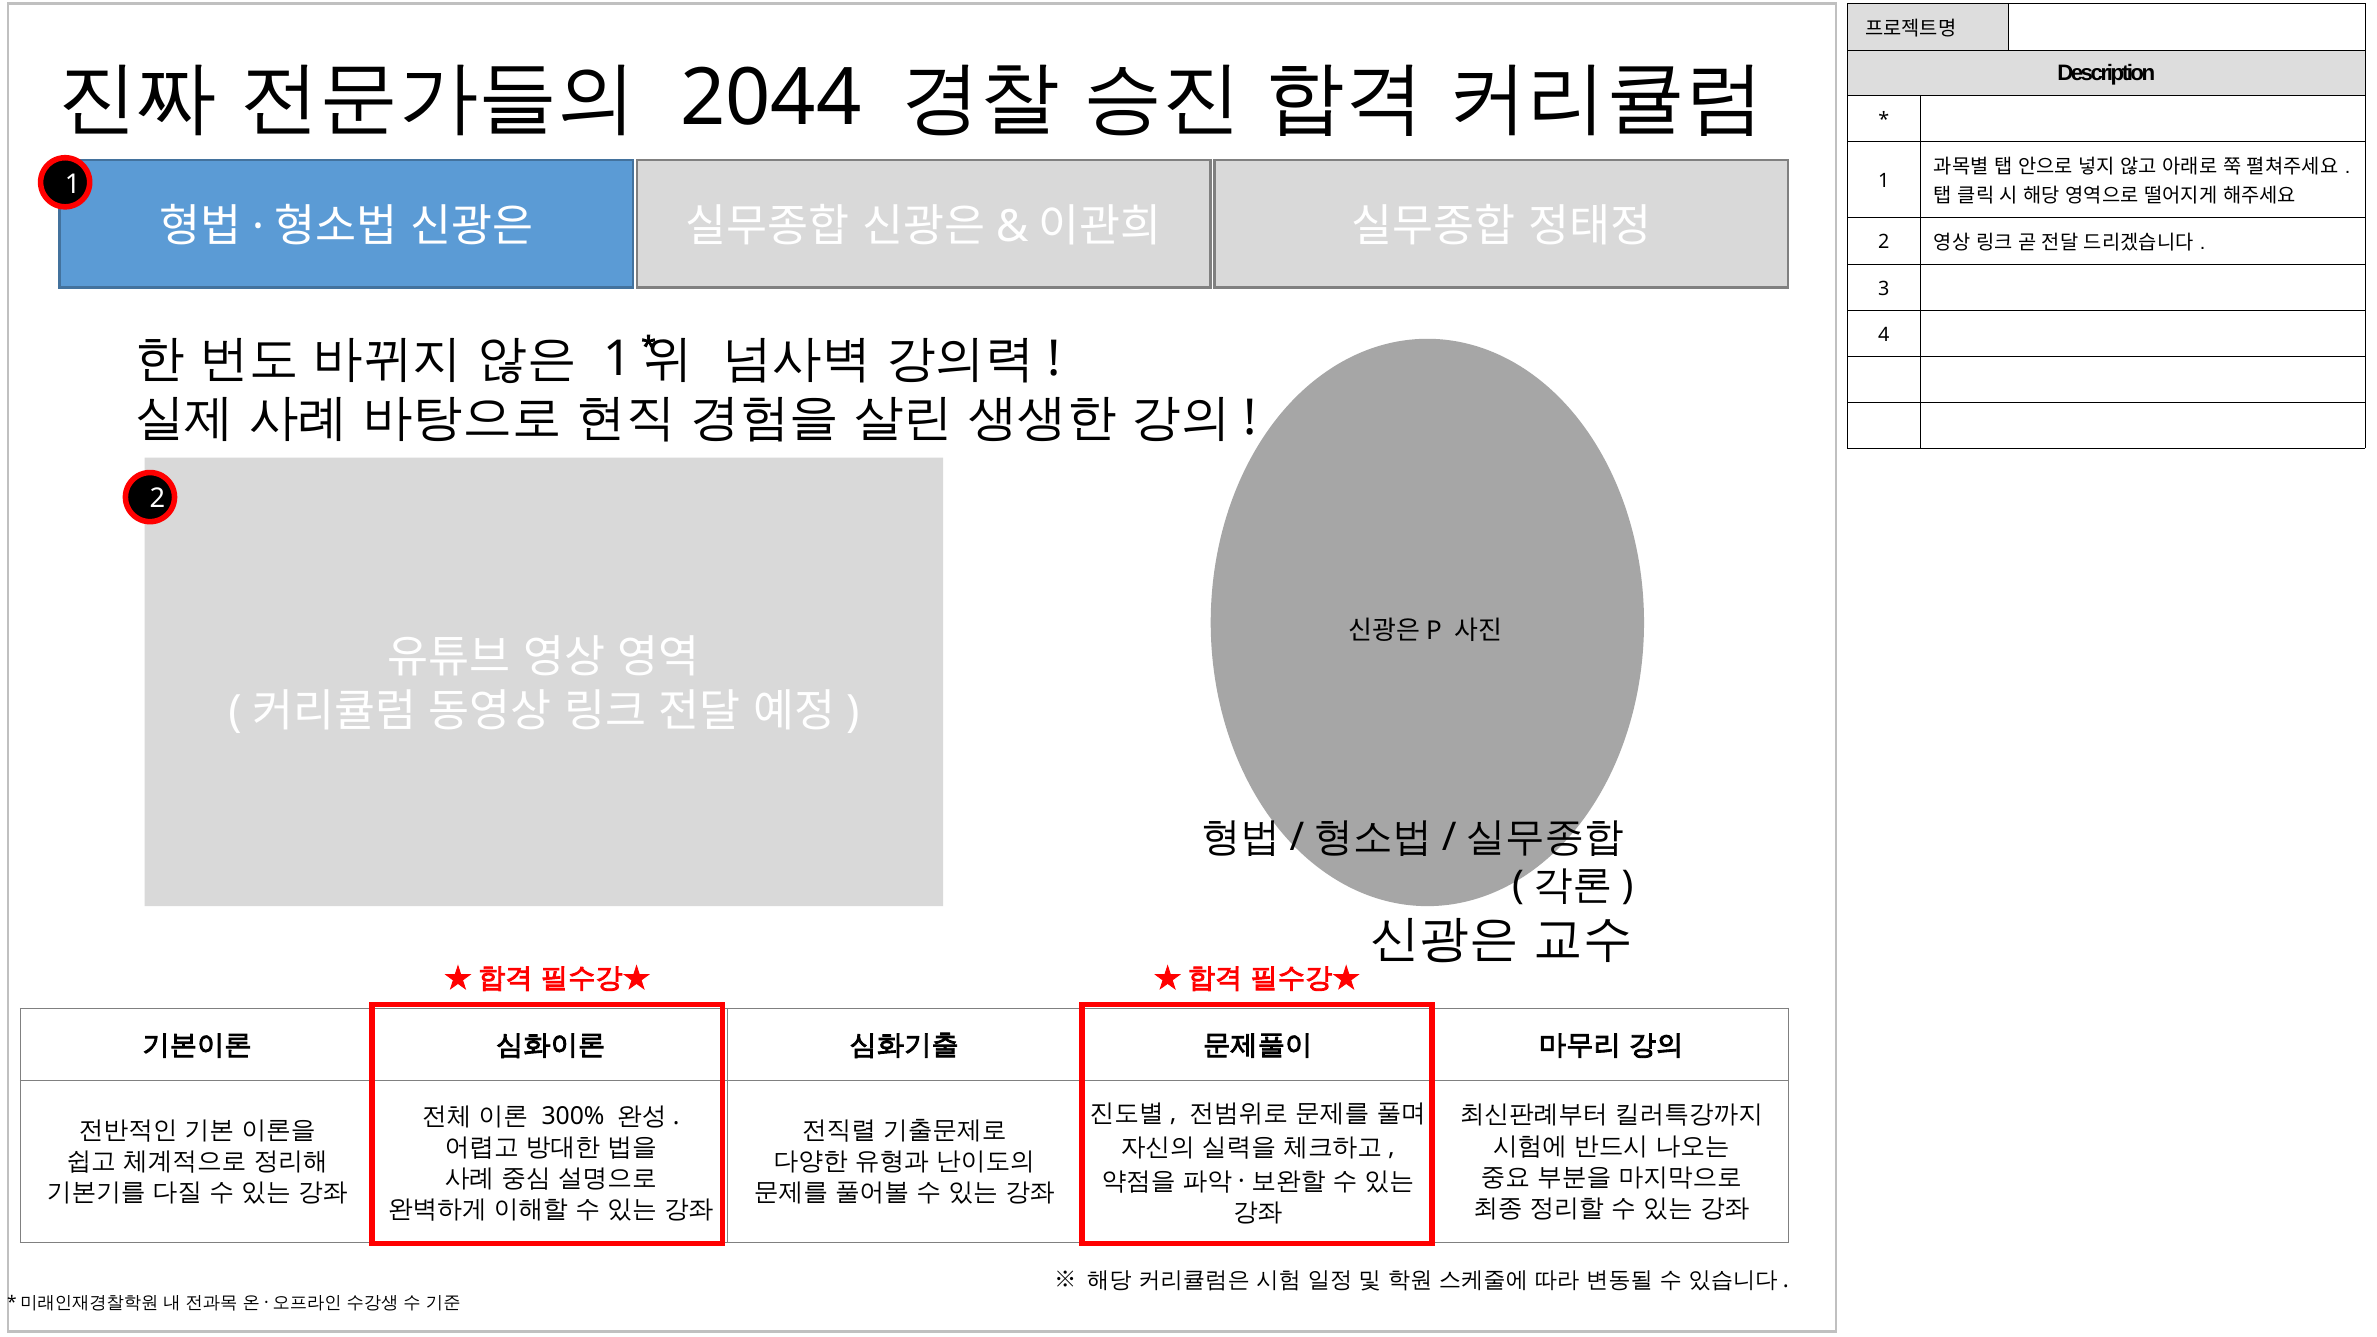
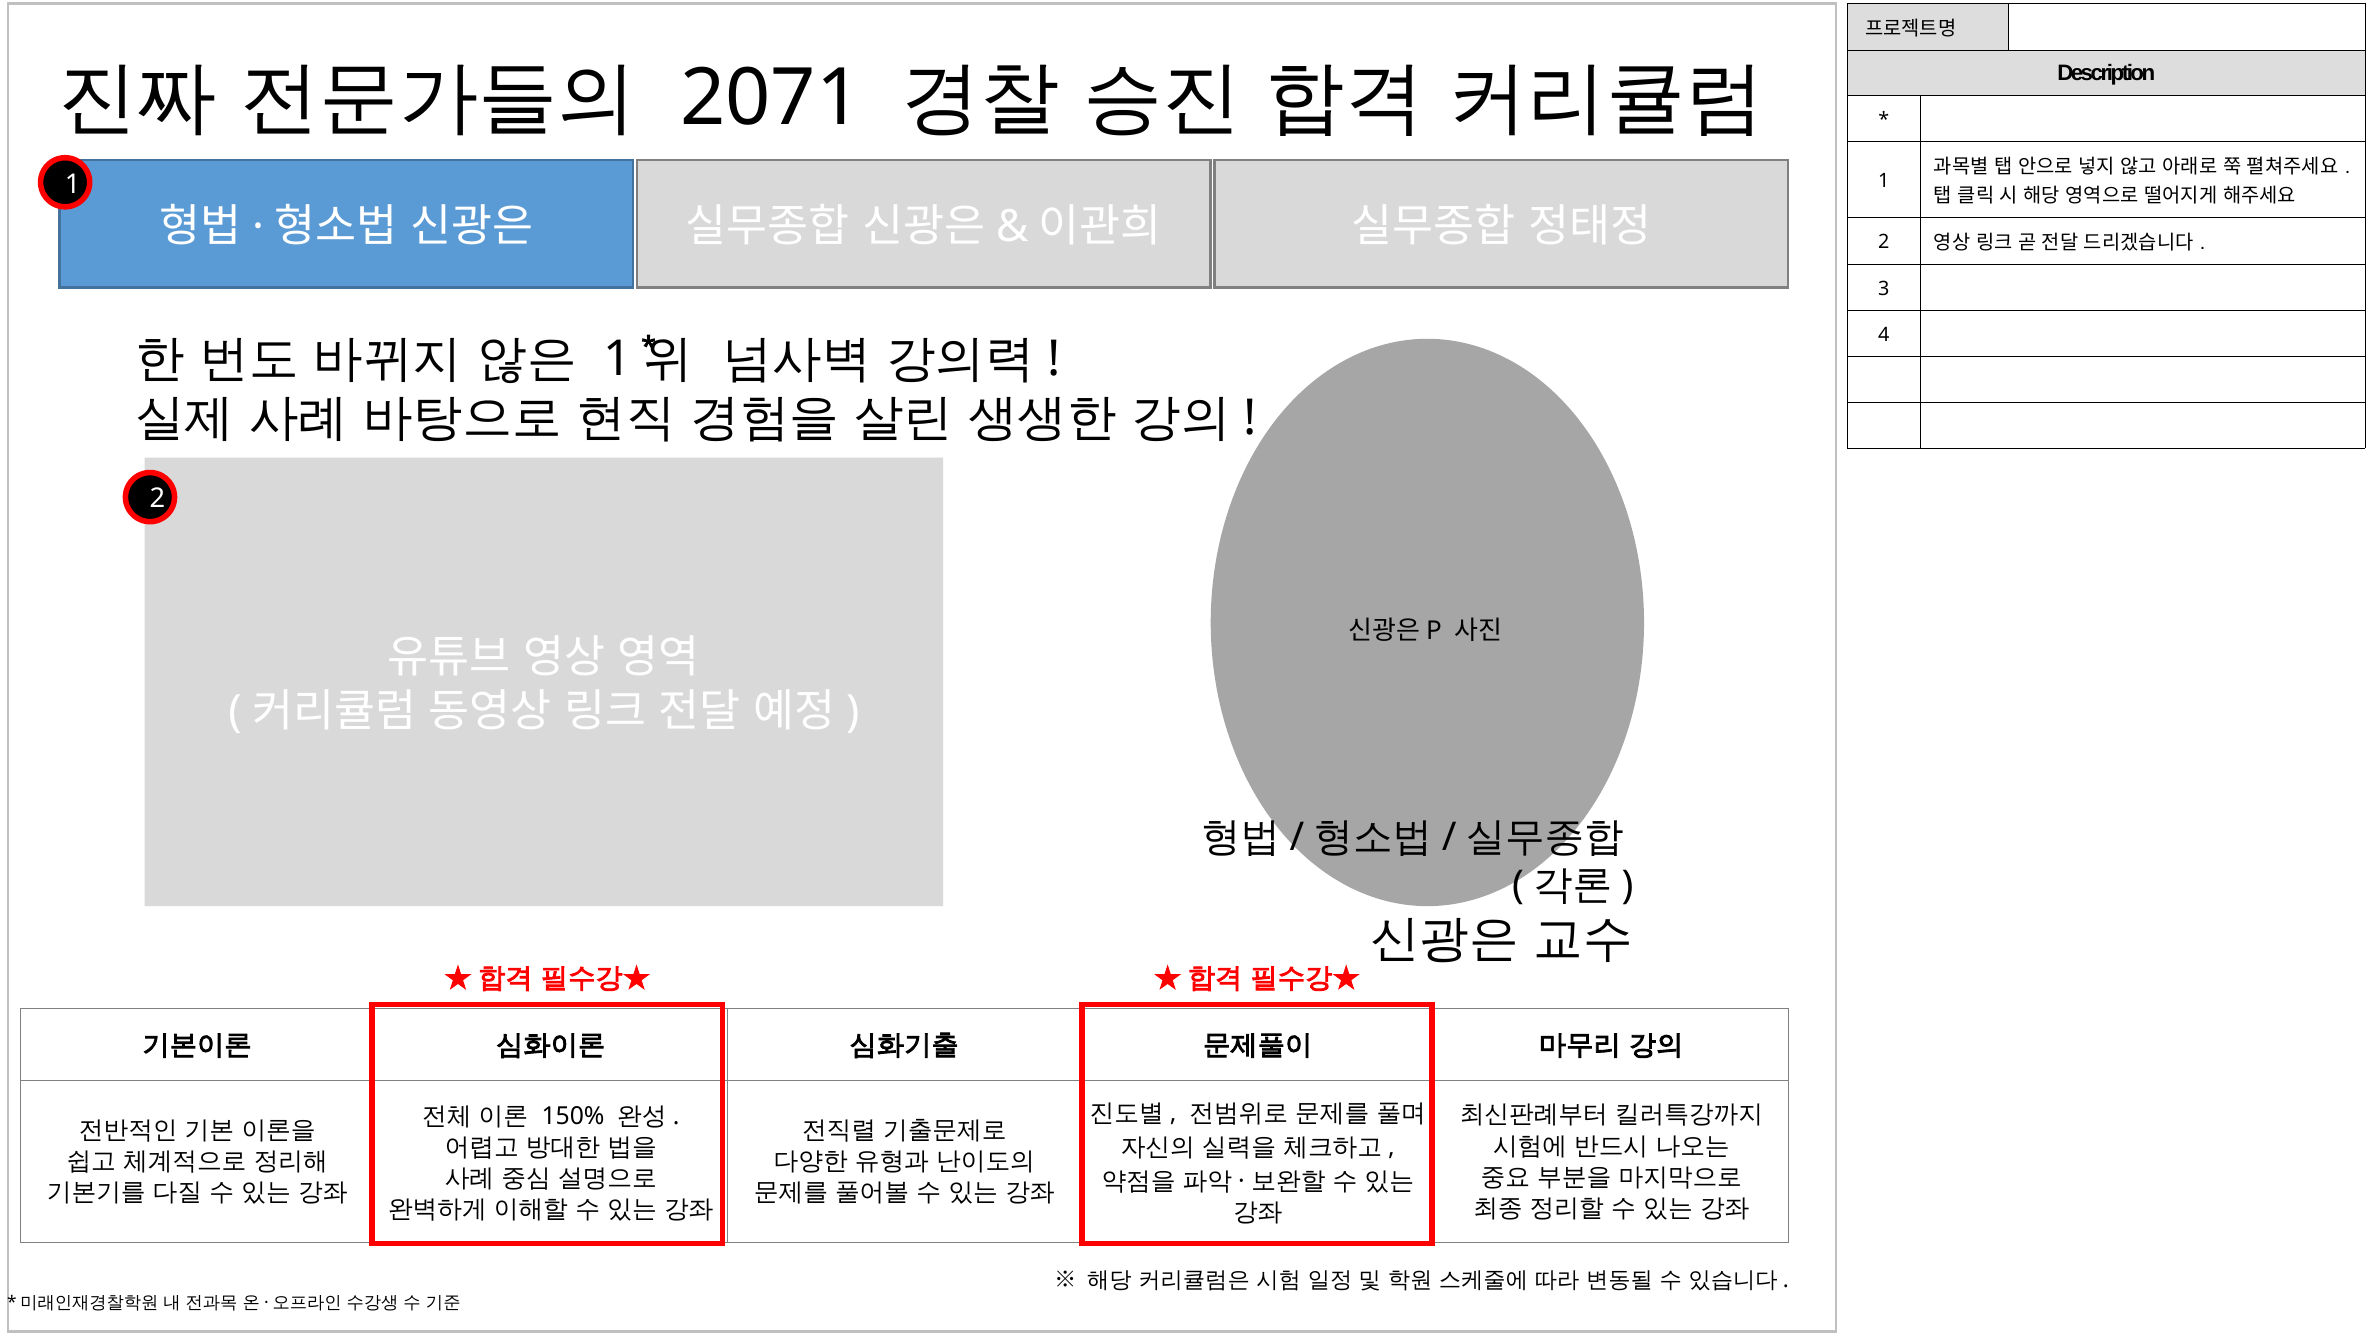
2044: 2044 -> 2071
300%: 300% -> 150%
